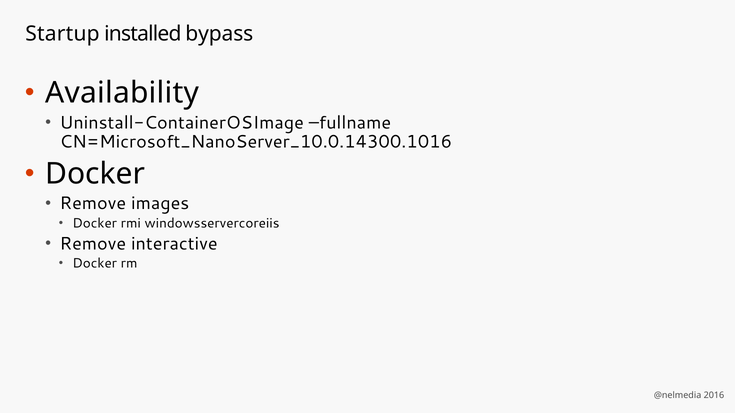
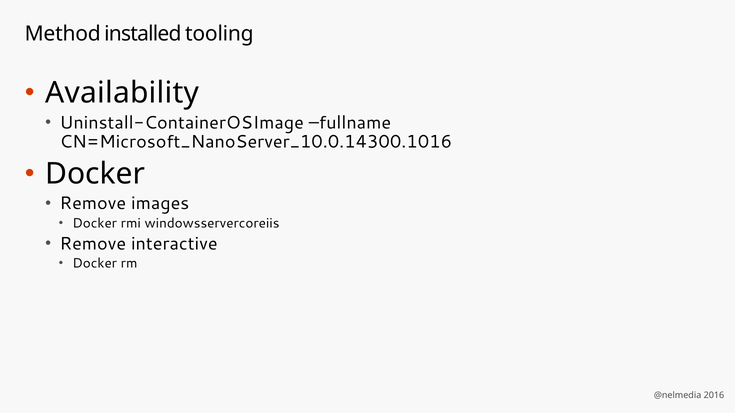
Startup: Startup -> Method
bypass: bypass -> tooling
